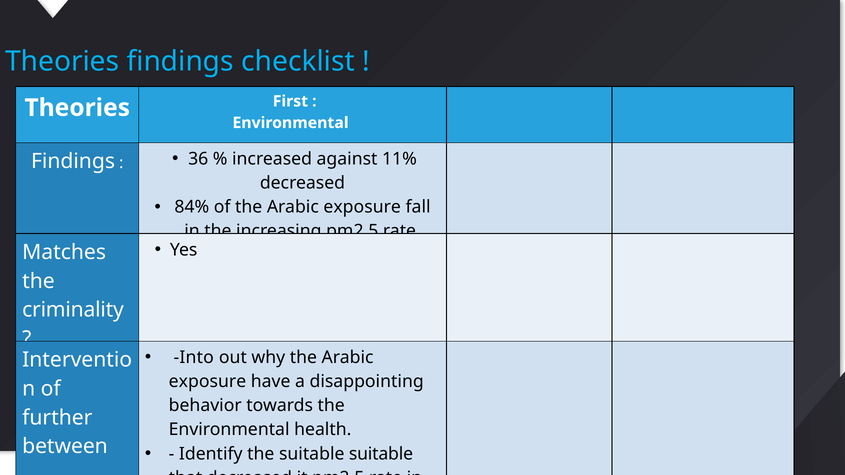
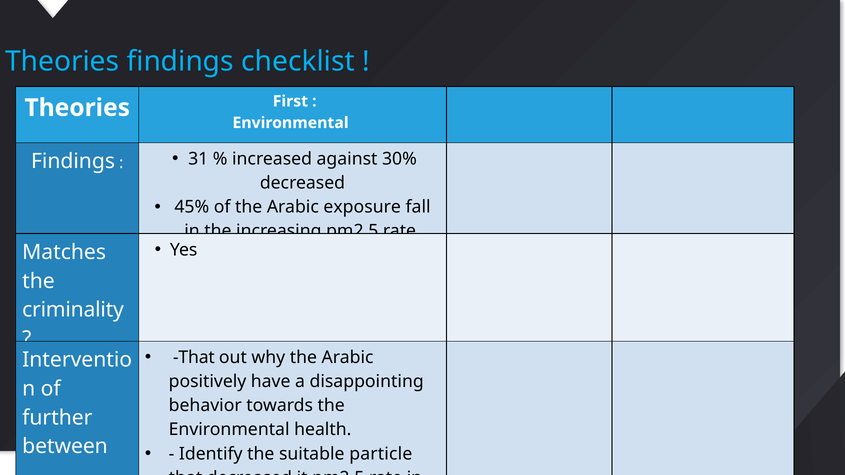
36: 36 -> 31
11%: 11% -> 30%
84%: 84% -> 45%
Into at (194, 358): Into -> That
exposure at (207, 382): exposure -> positively
suitable suitable: suitable -> particle
